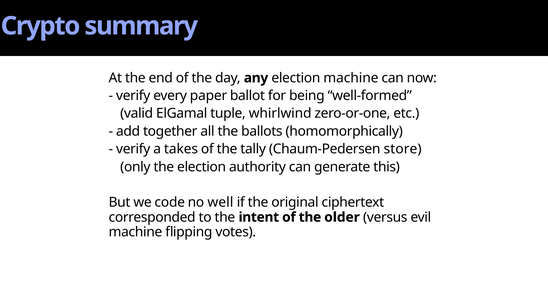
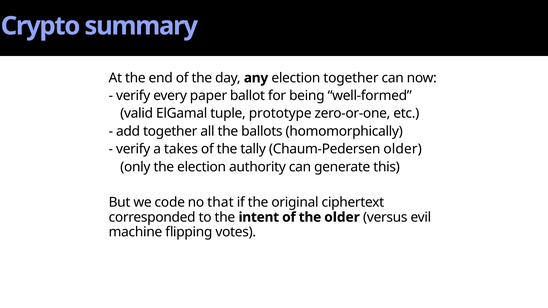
election machine: machine -> together
whirlwind: whirlwind -> prototype
Chaum-Pedersen store: store -> older
well: well -> that
